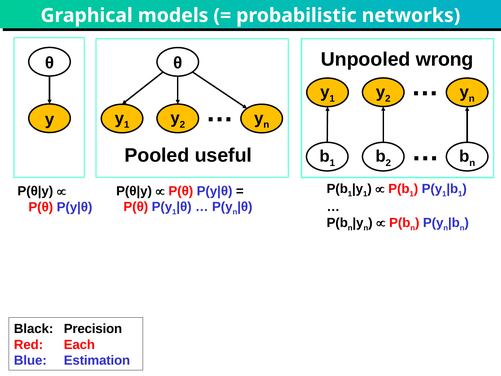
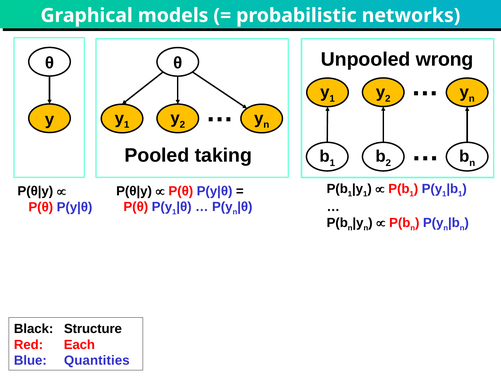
useful: useful -> taking
Precision: Precision -> Structure
Estimation: Estimation -> Quantities
